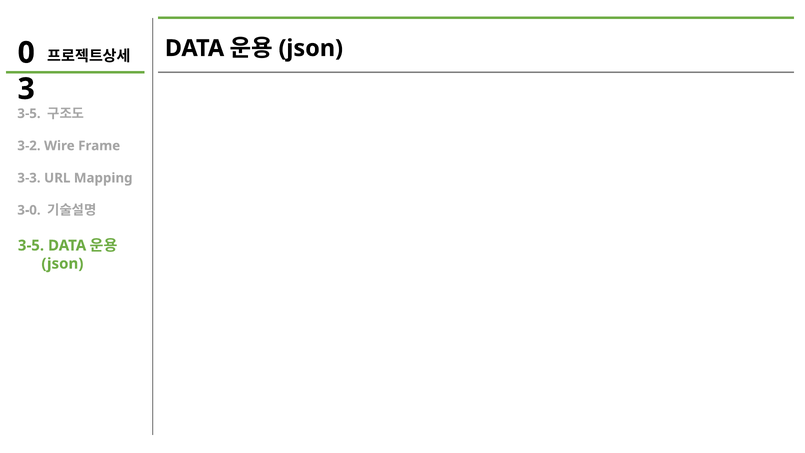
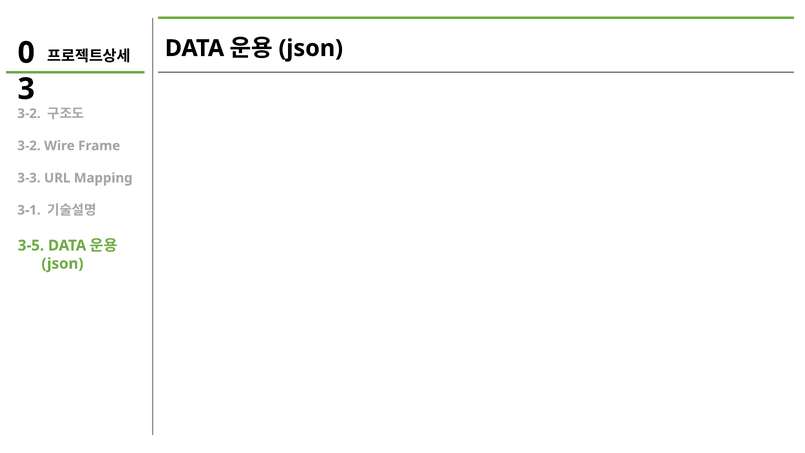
3-5 at (29, 114): 3-5 -> 3-2
3-0: 3-0 -> 3-1
